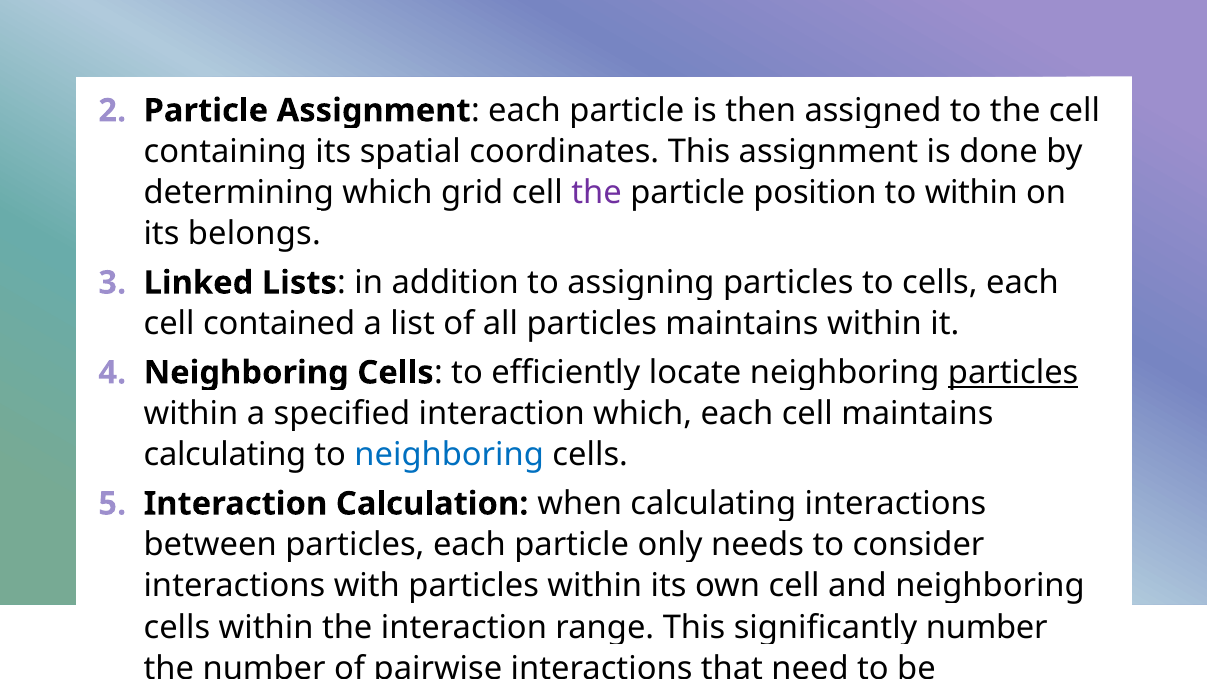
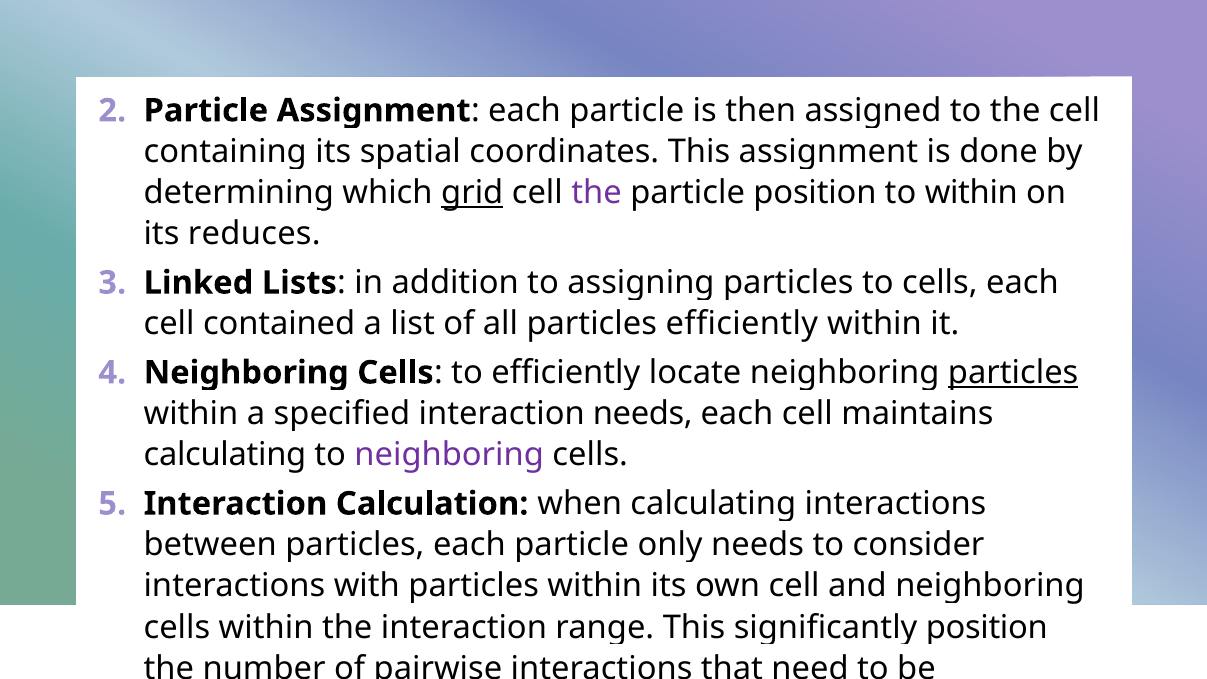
grid underline: none -> present
belongs: belongs -> reduces
particles maintains: maintains -> efficiently
which at (643, 414): which -> needs
neighboring at (449, 455) colour: blue -> purple
number at (987, 627): number -> position
